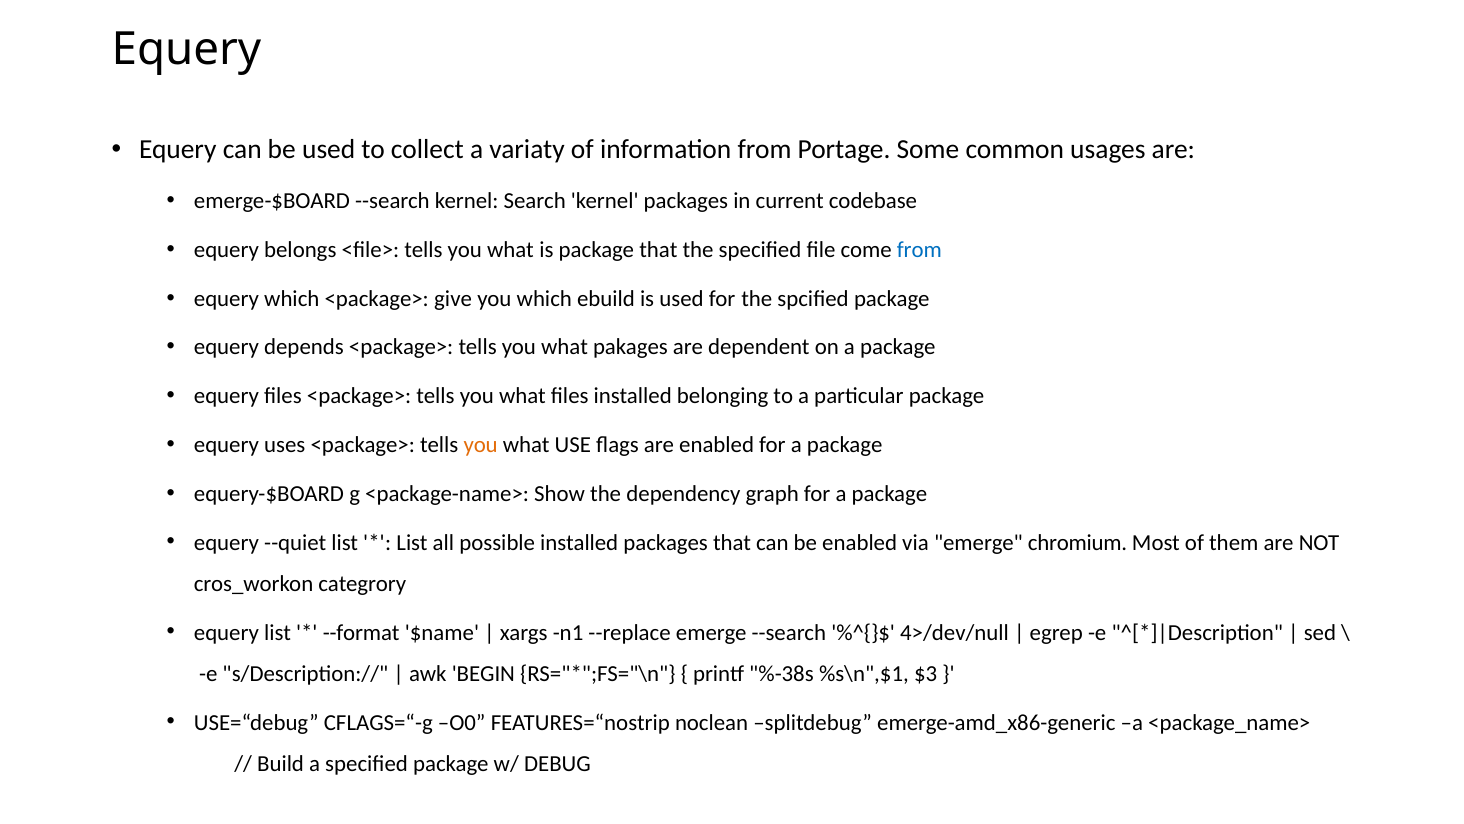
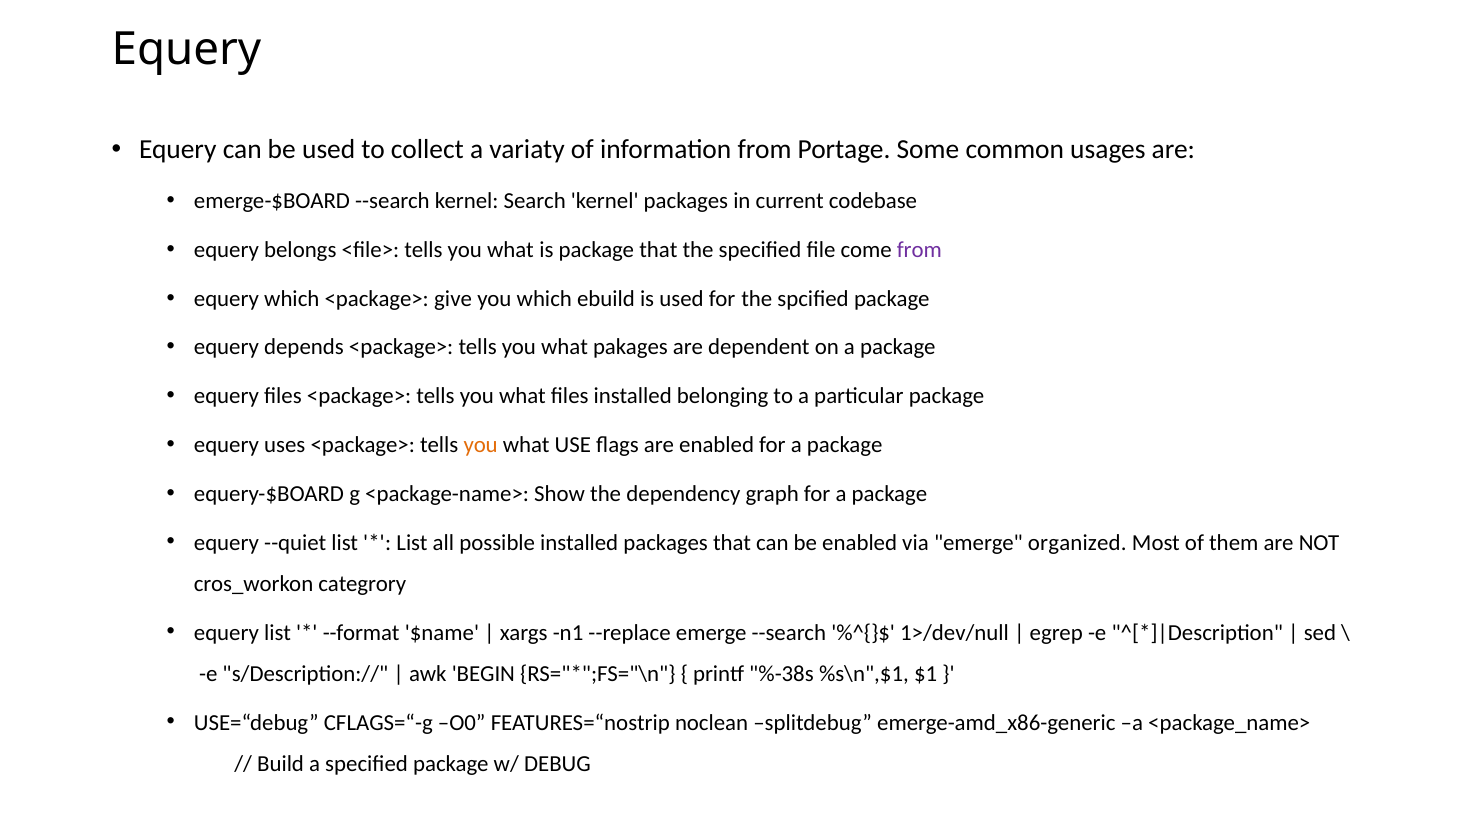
from at (919, 250) colour: blue -> purple
chromium: chromium -> organized
4>/dev/null: 4>/dev/null -> 1>/dev/null
$3: $3 -> $1
